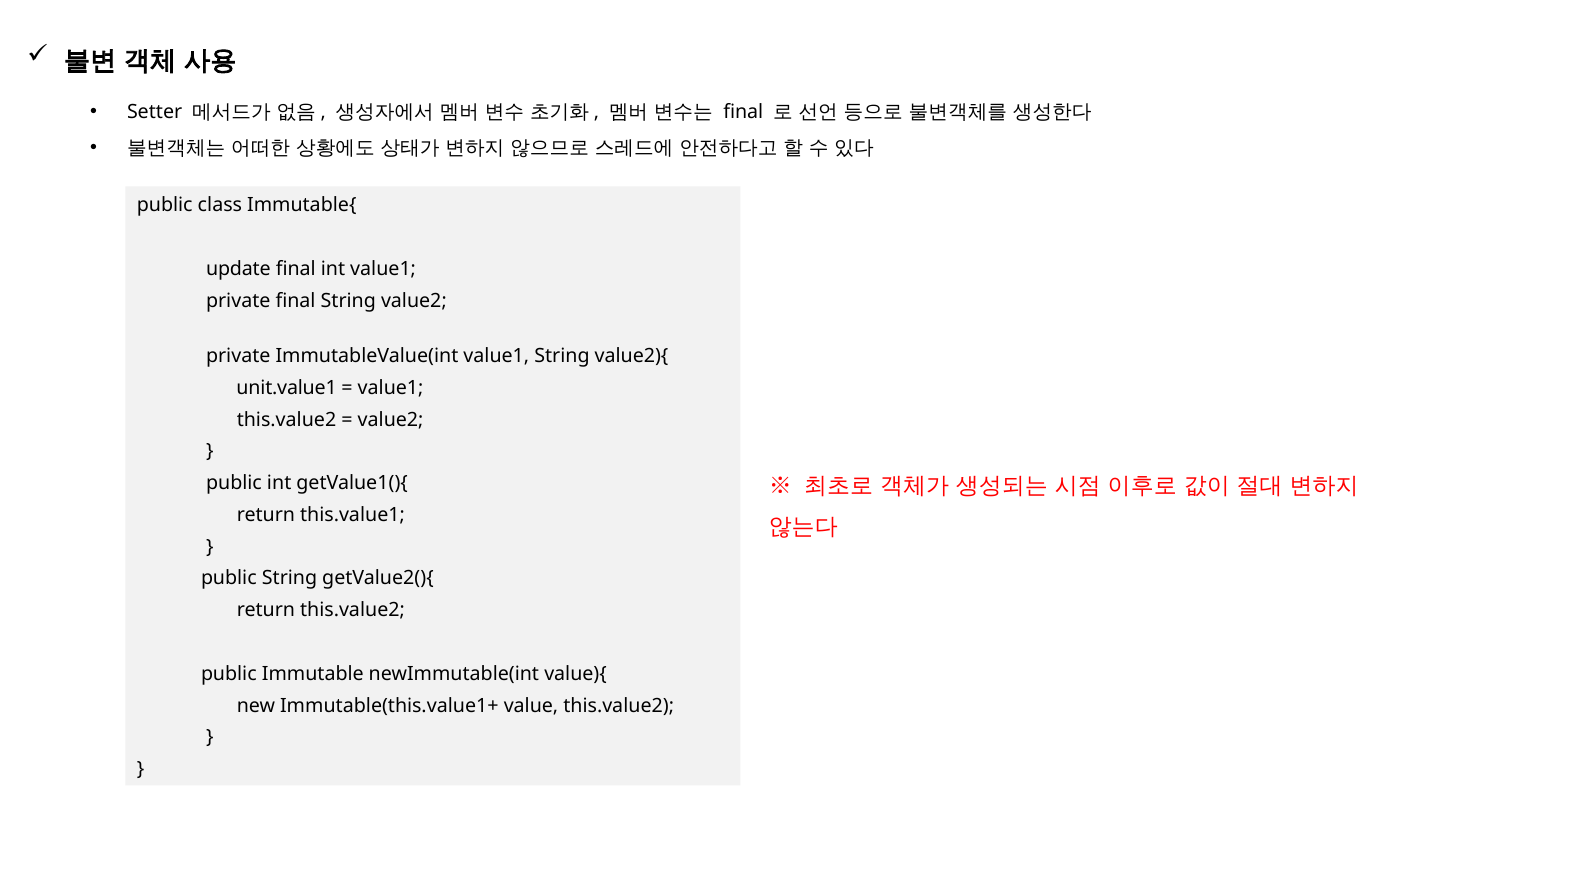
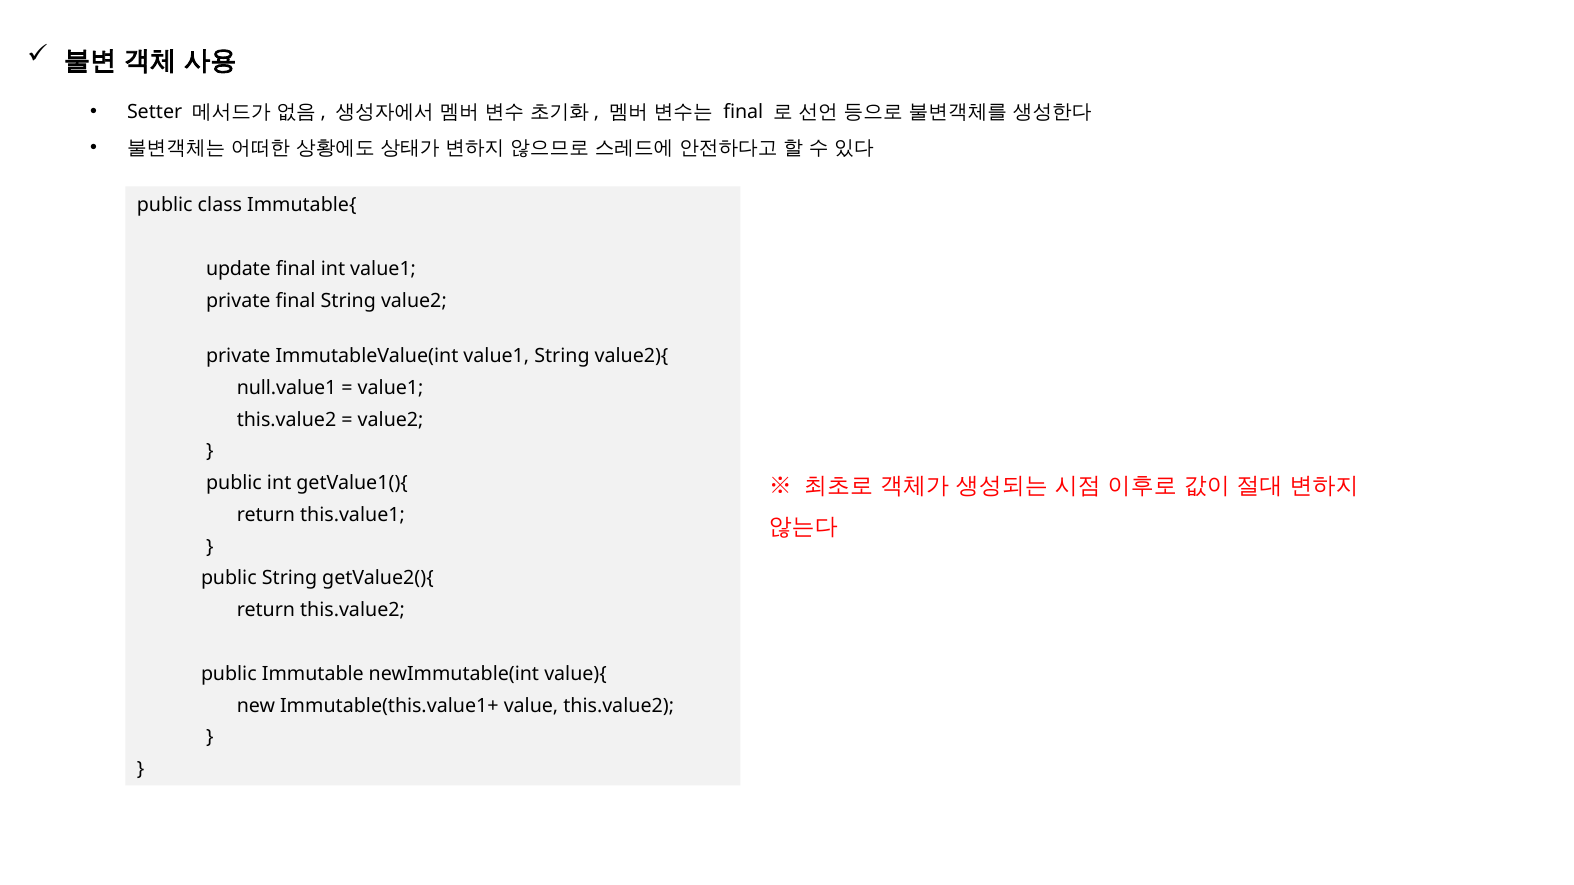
unit.value1: unit.value1 -> null.value1
